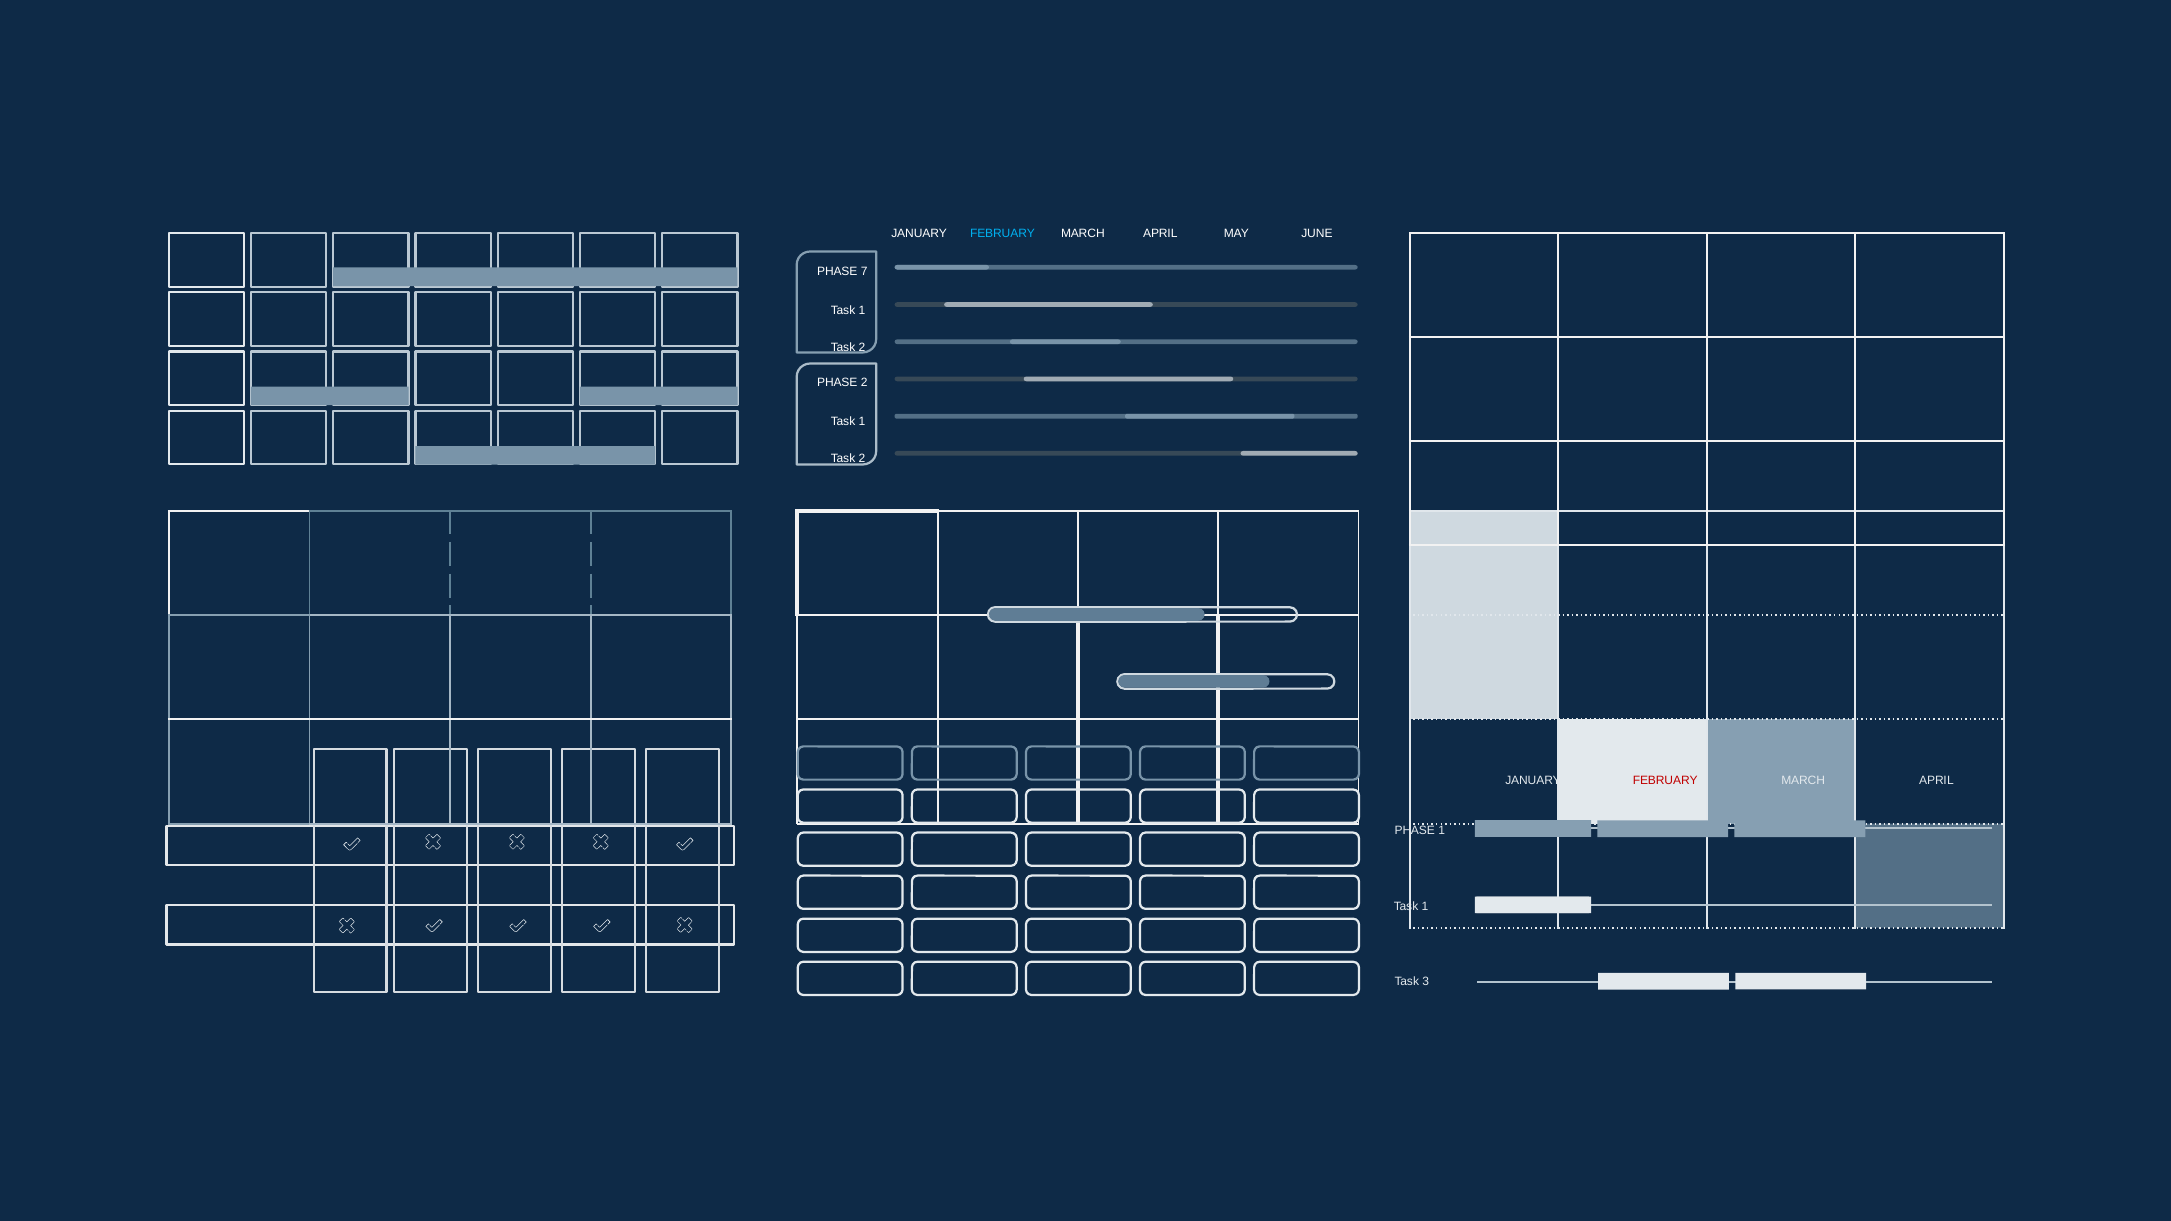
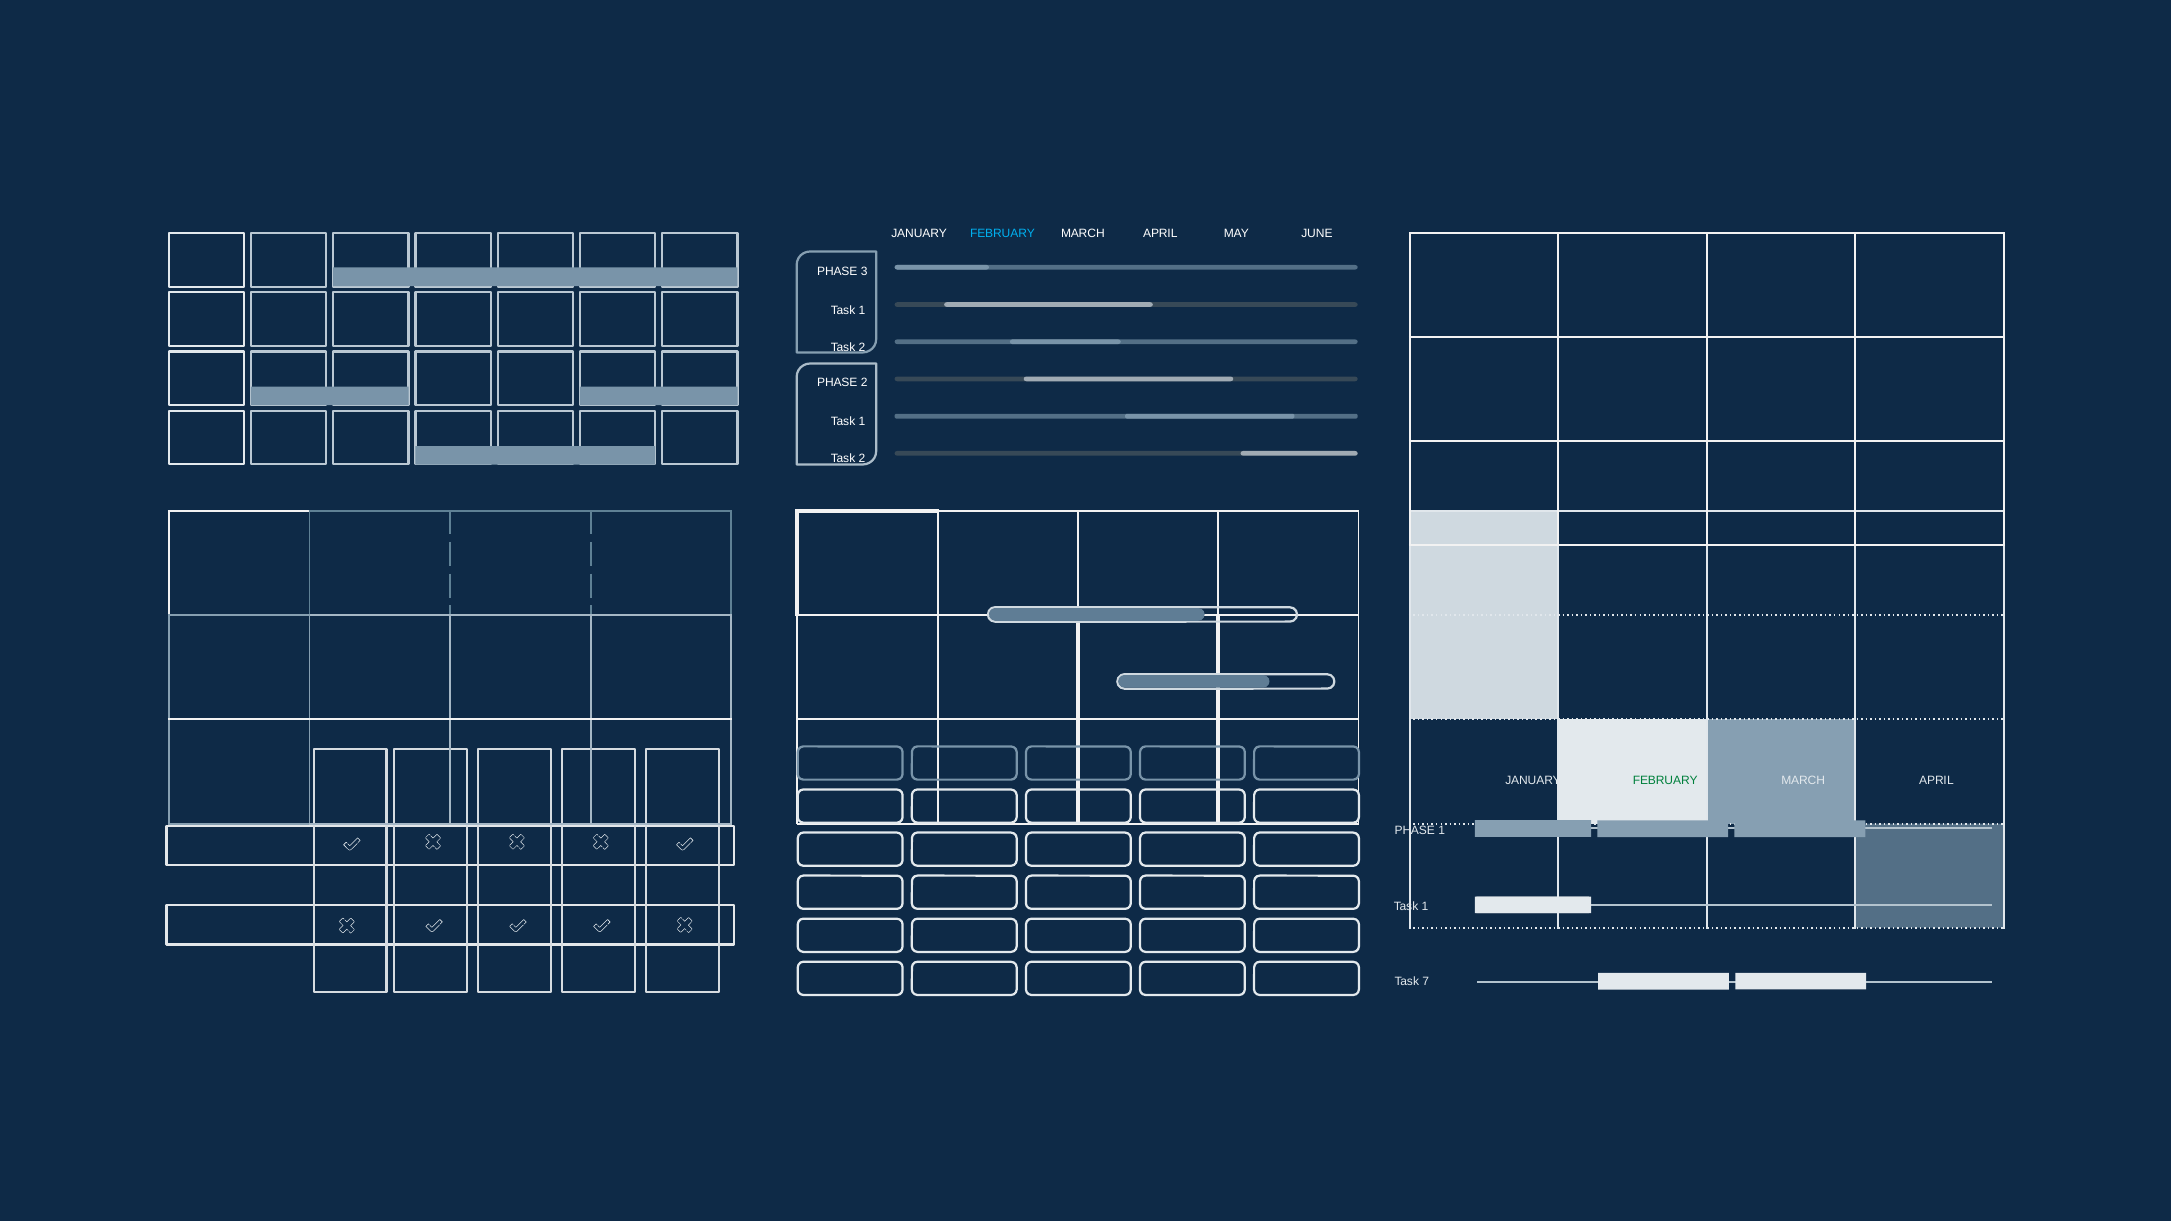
7: 7 -> 3
FEBRUARY at (1665, 781) colour: red -> green
3: 3 -> 7
